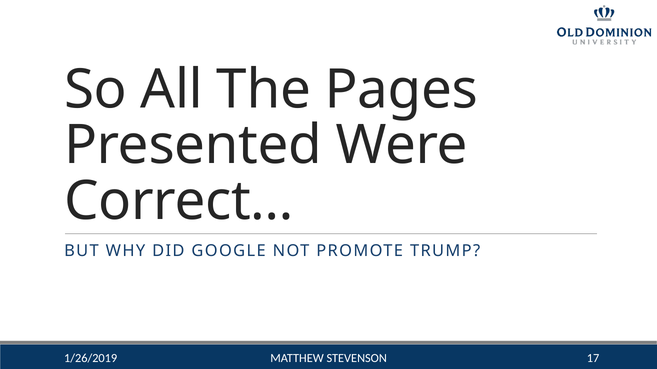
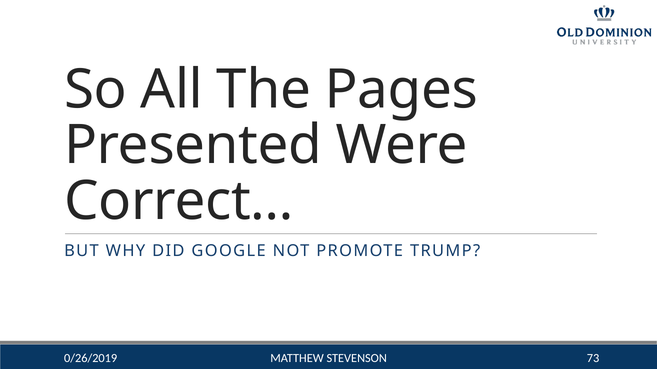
17: 17 -> 73
1/26/2019: 1/26/2019 -> 0/26/2019
